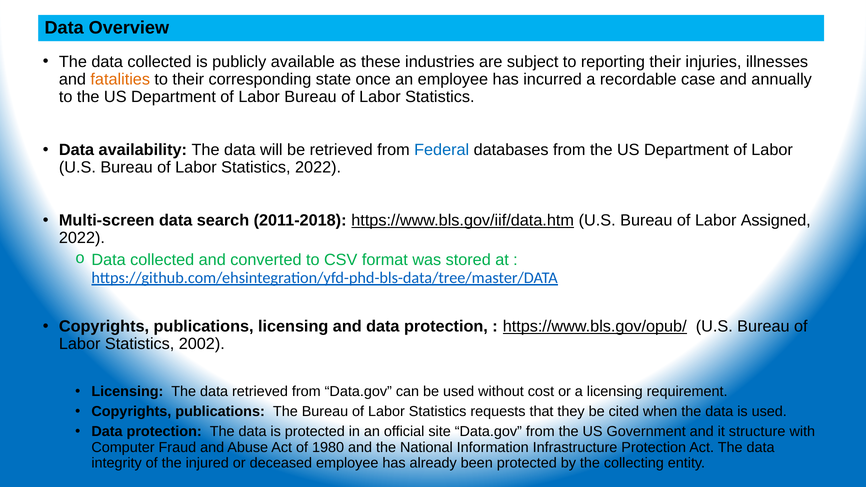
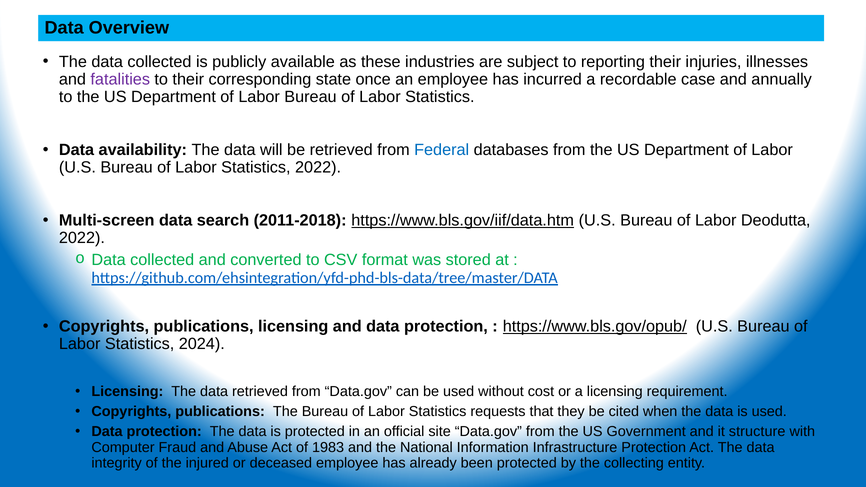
fatalities colour: orange -> purple
Assigned: Assigned -> Deodutta
2002: 2002 -> 2024
1980: 1980 -> 1983
